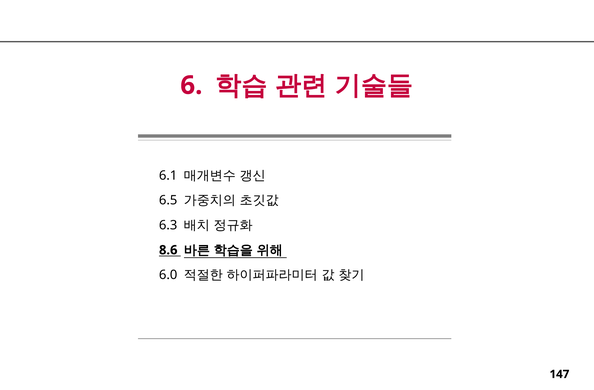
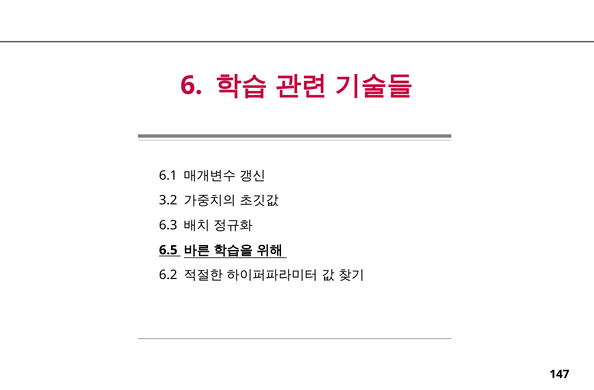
6.5: 6.5 -> 3.2
8.6: 8.6 -> 6.5
6.0: 6.0 -> 6.2
